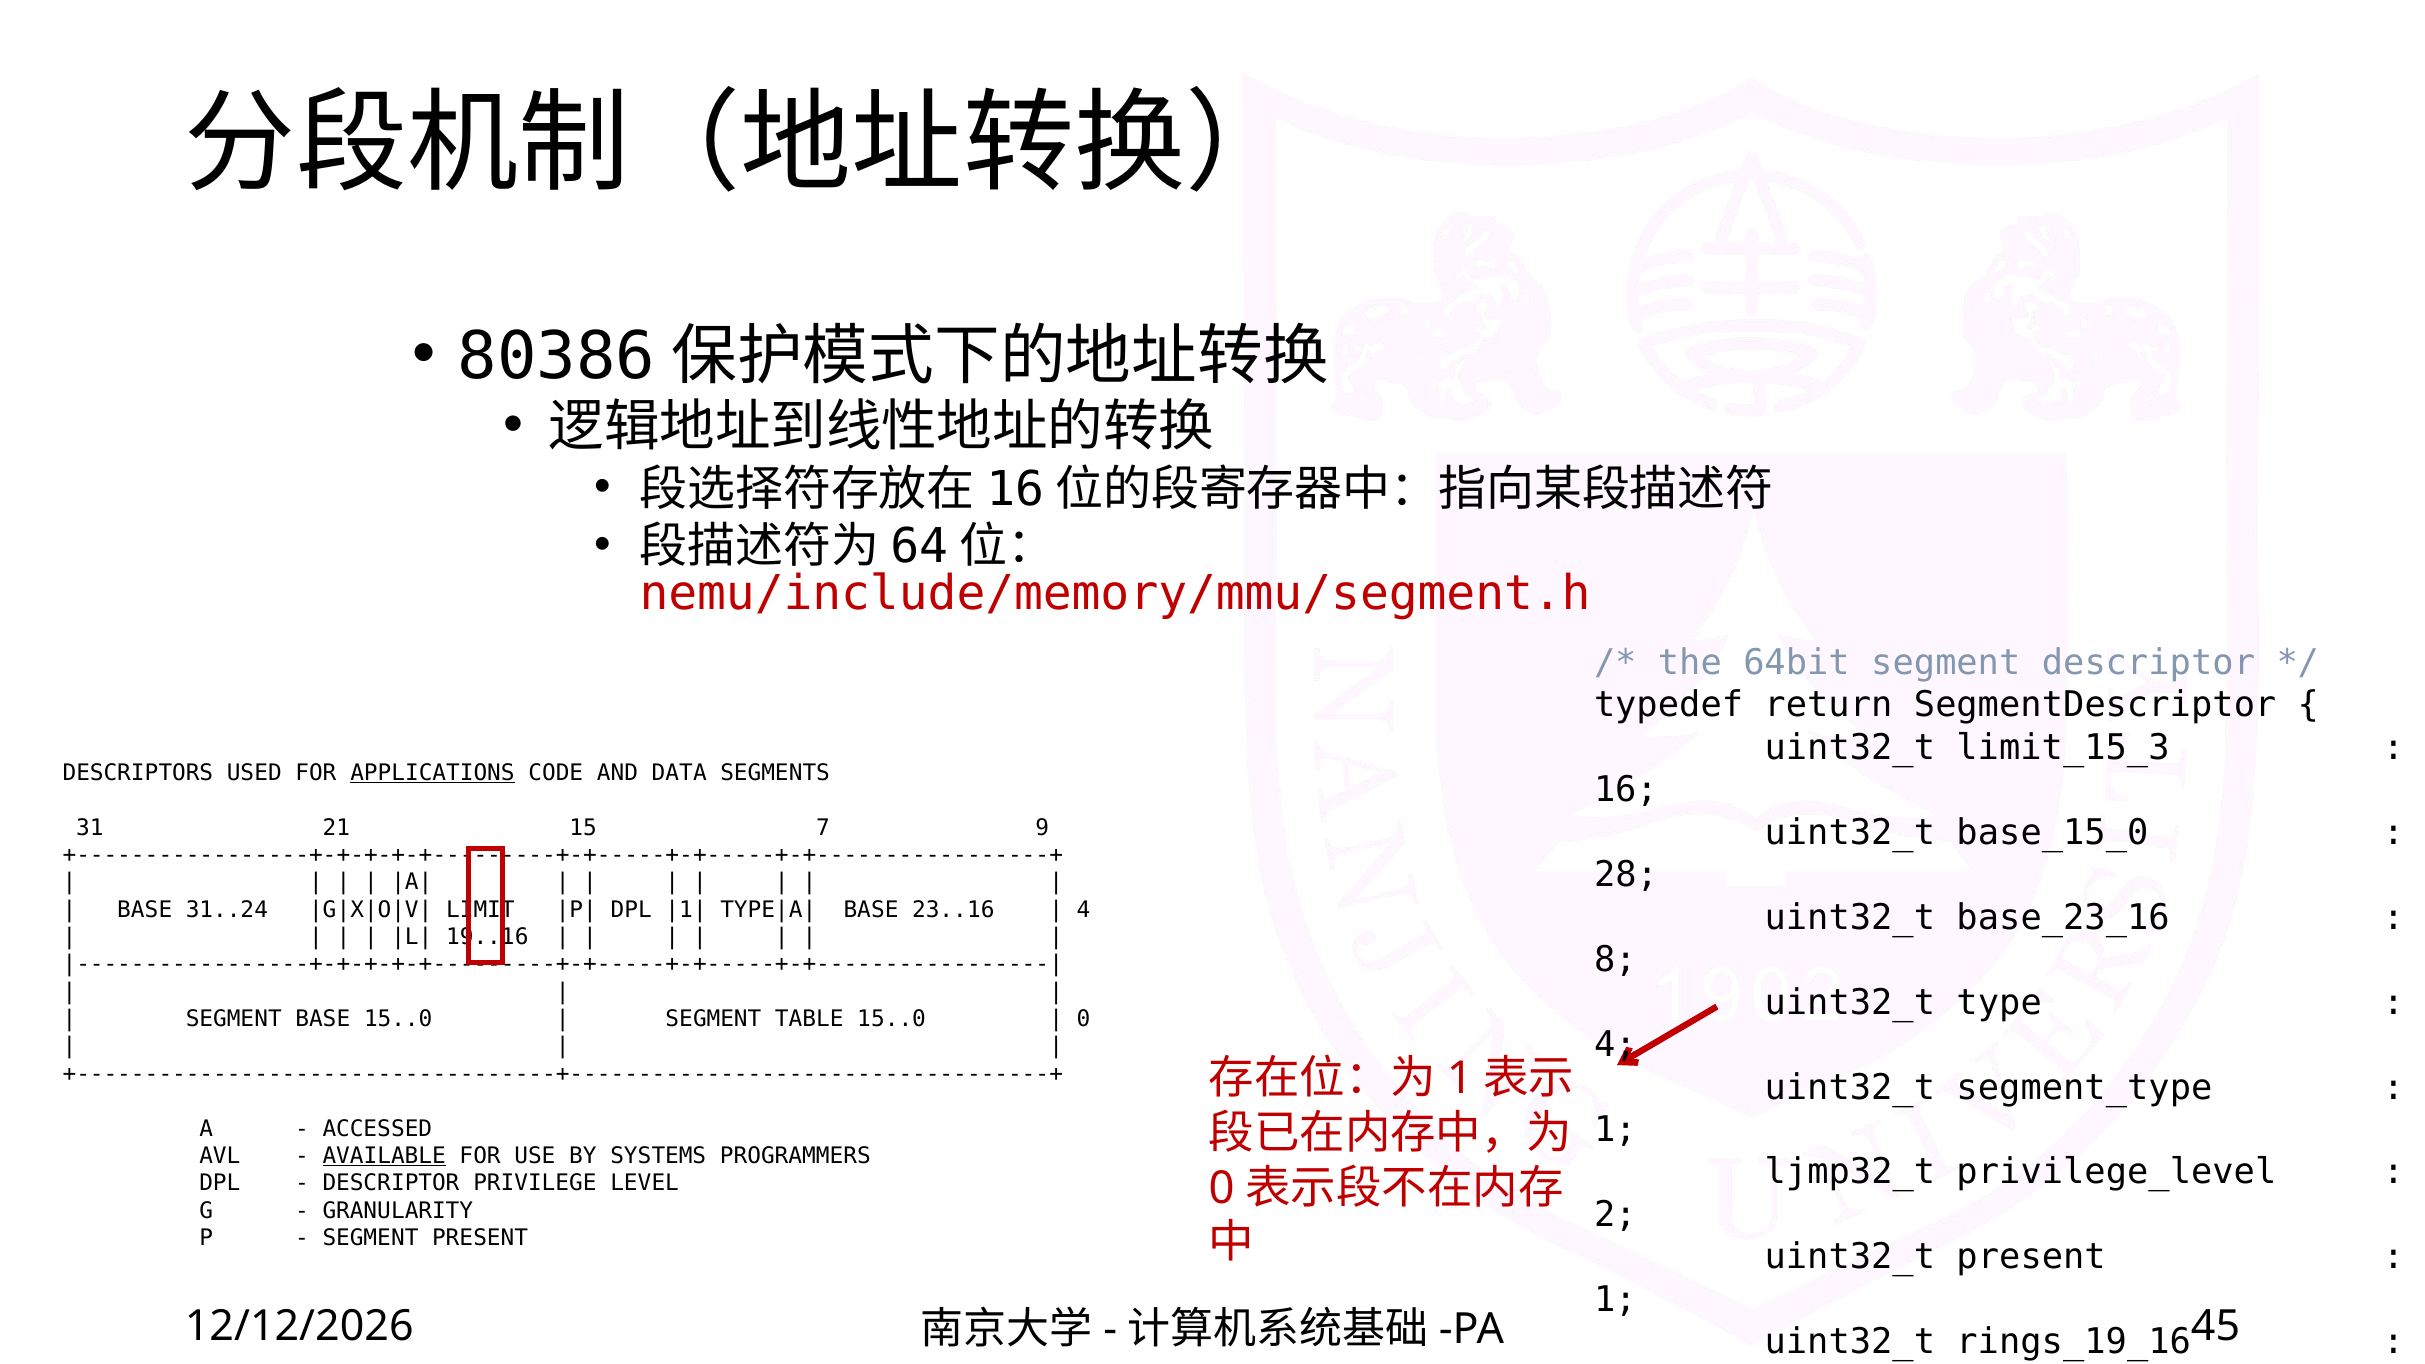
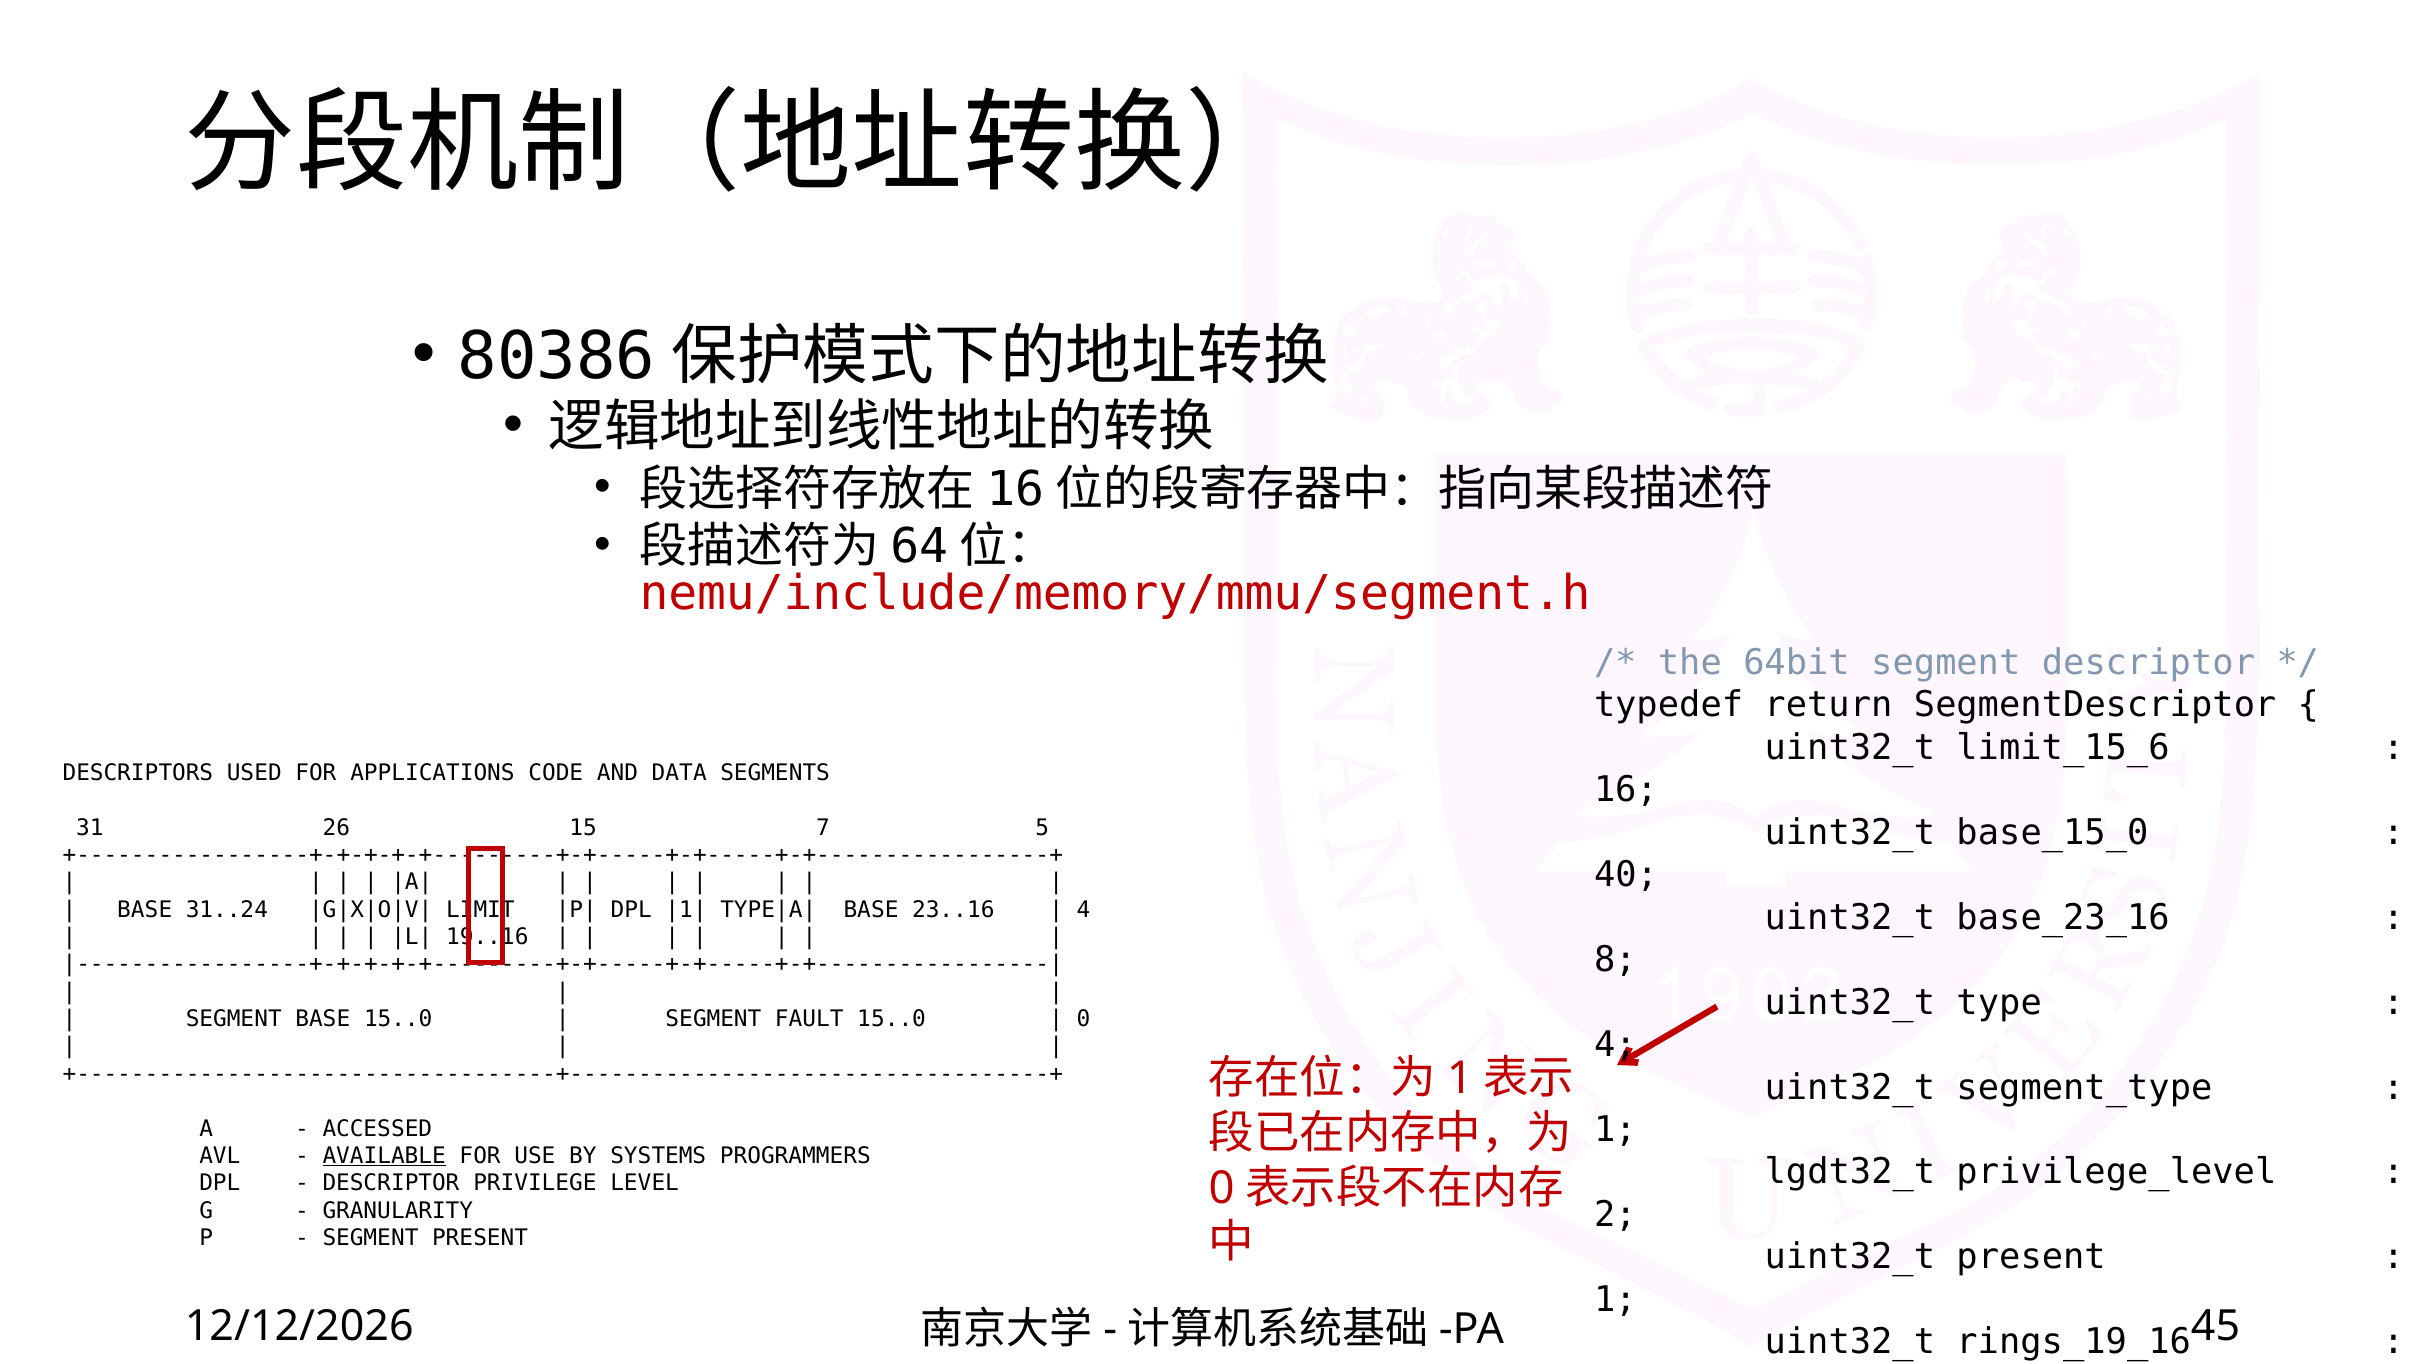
limit_15_3: limit_15_3 -> limit_15_6
APPLICATIONS underline: present -> none
21: 21 -> 26
9: 9 -> 5
28: 28 -> 40
TABLE: TABLE -> FAULT
ljmp32_t: ljmp32_t -> lgdt32_t
